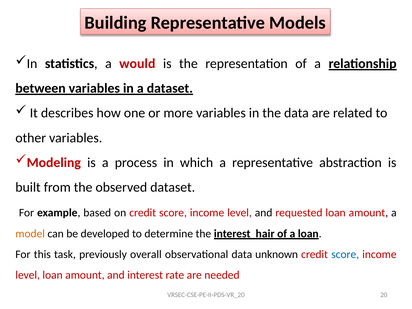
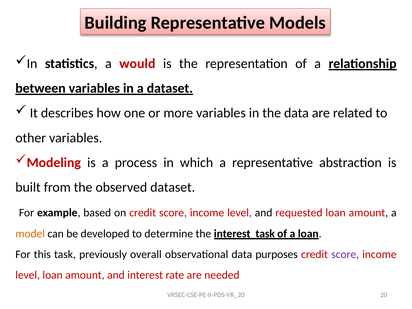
interest hair: hair -> task
unknown: unknown -> purposes
score at (345, 254) colour: blue -> purple
